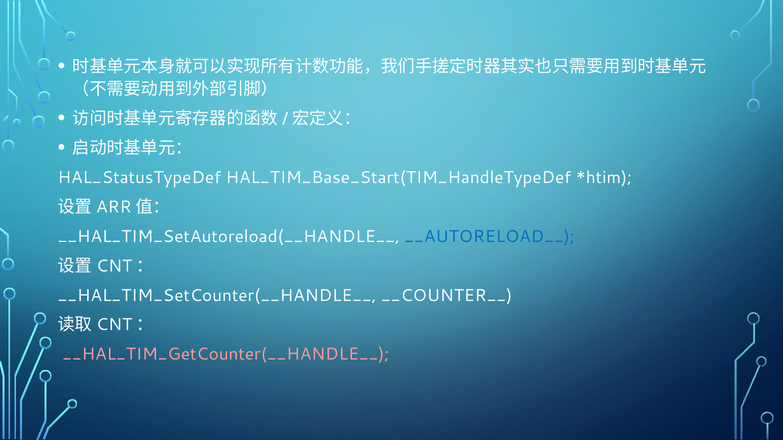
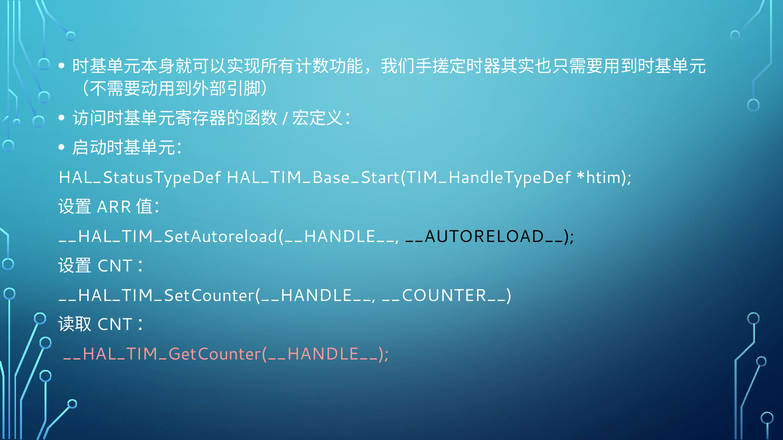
__AUTORELOAD__ colour: blue -> black
